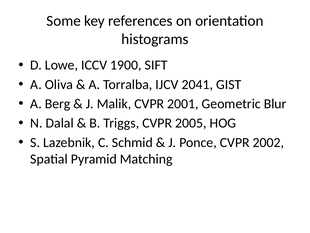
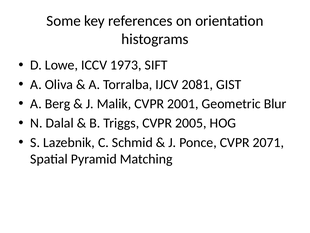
1900: 1900 -> 1973
2041: 2041 -> 2081
2002: 2002 -> 2071
